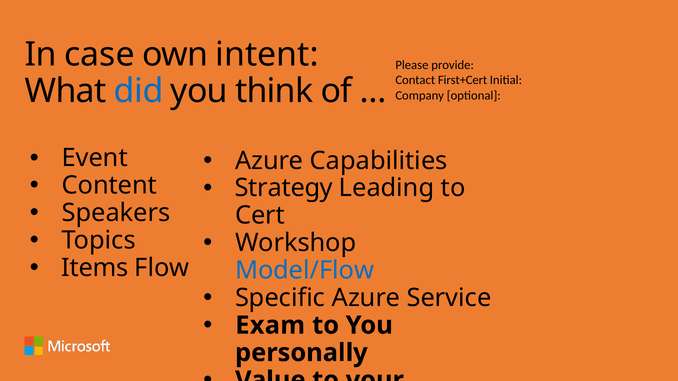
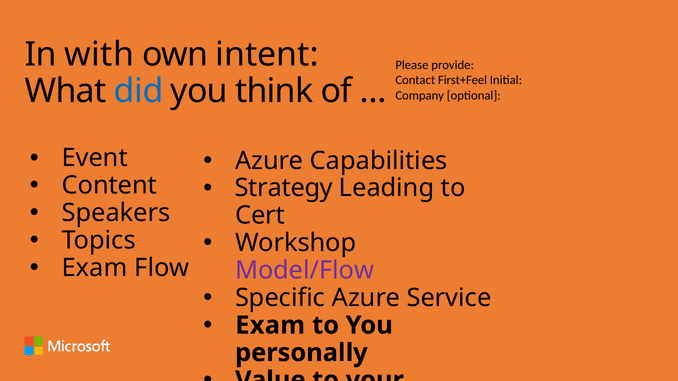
case: case -> with
First+Cert: First+Cert -> First+Feel
Items at (95, 268): Items -> Exam
Model/Flow colour: blue -> purple
